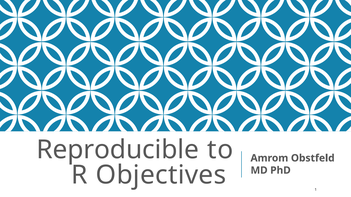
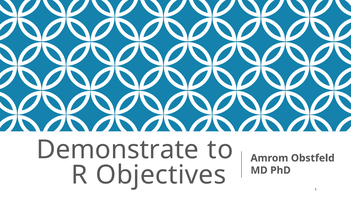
Reproducible: Reproducible -> Demonstrate
